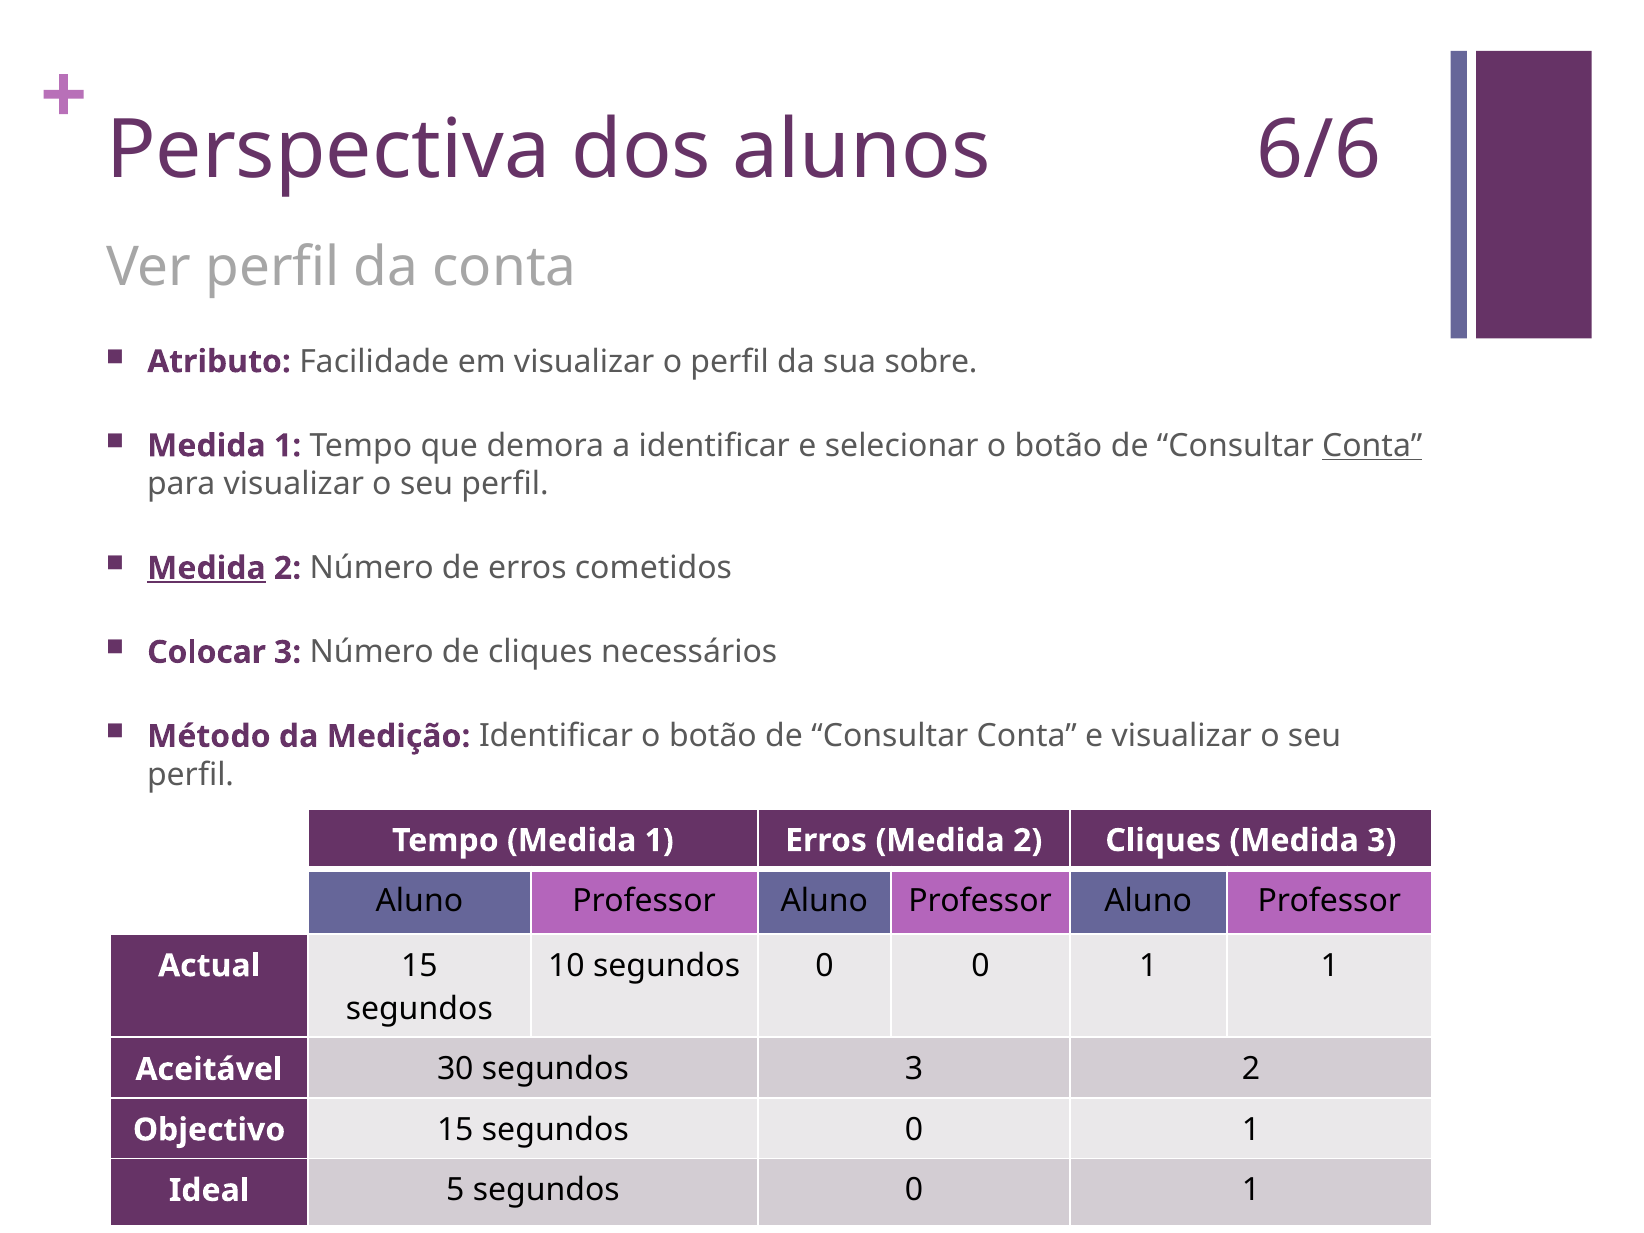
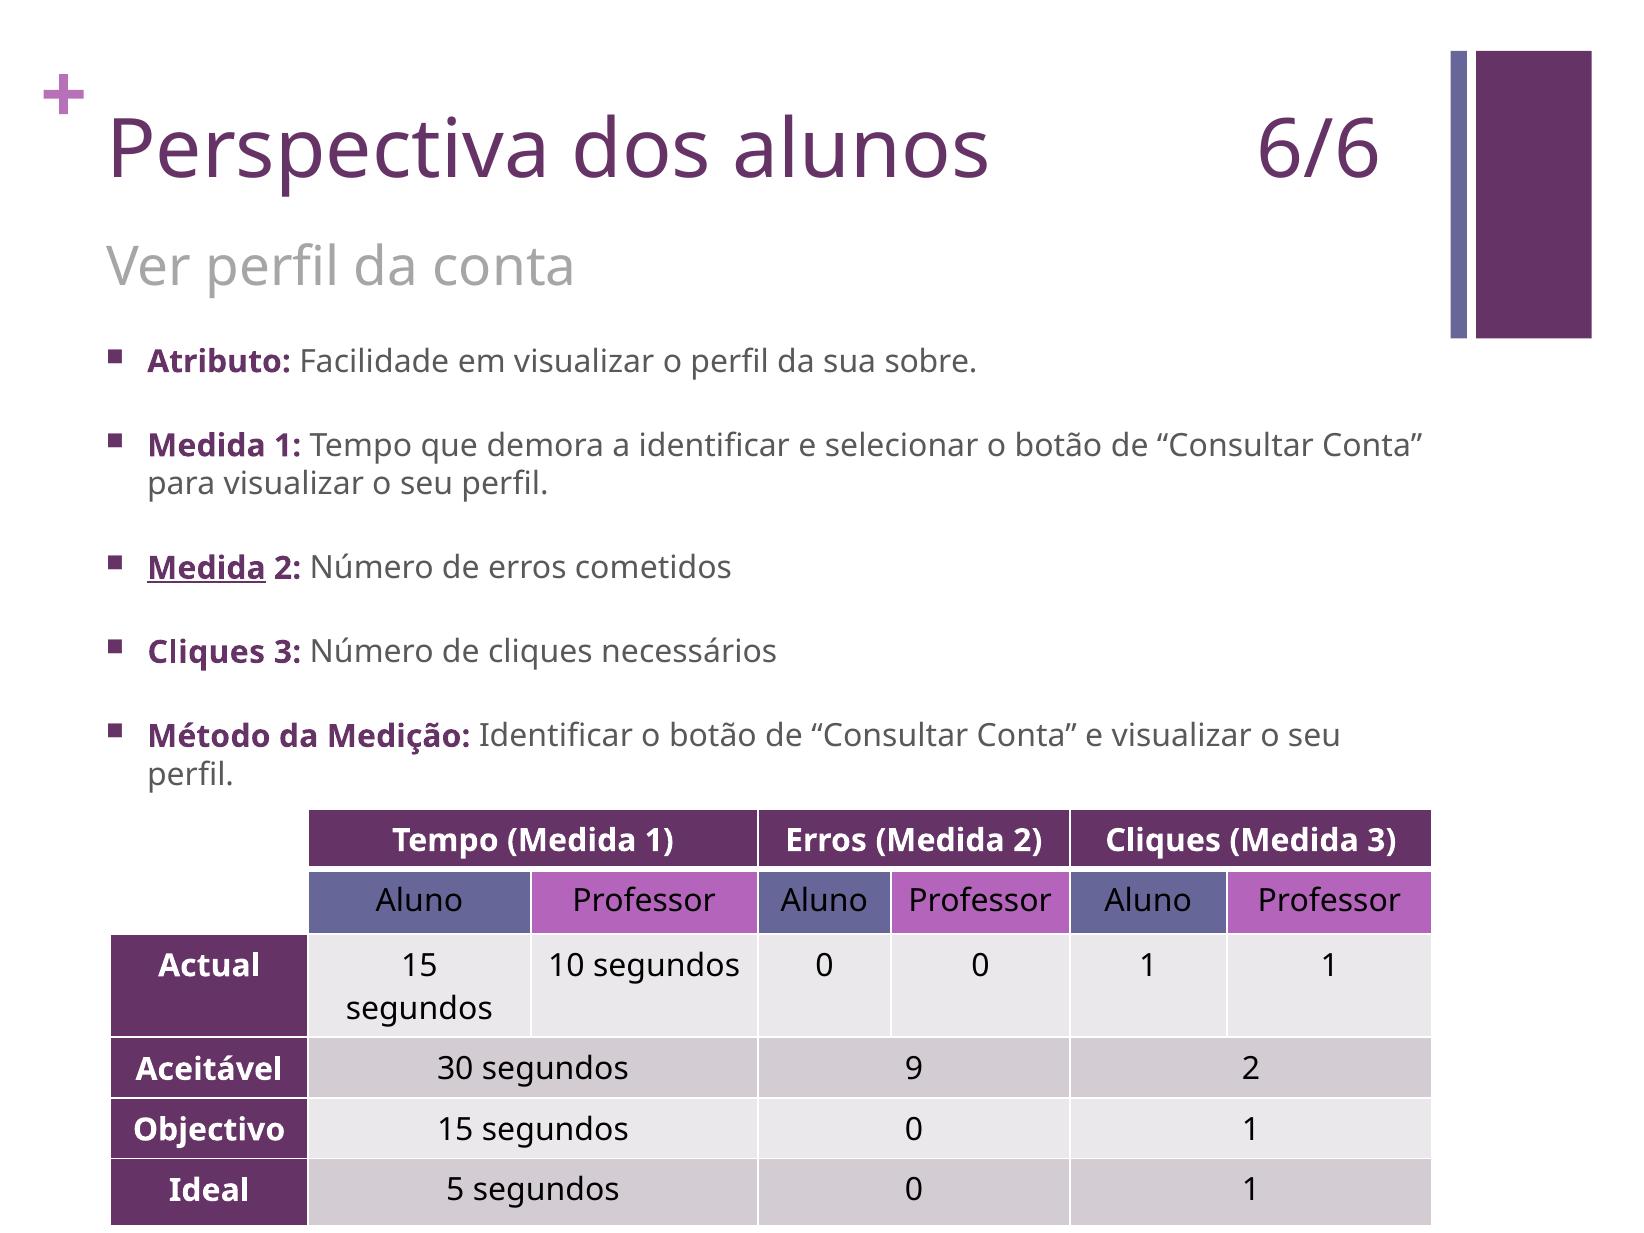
Conta at (1372, 446) underline: present -> none
Colocar at (207, 652): Colocar -> Cliques
segundos 3: 3 -> 9
